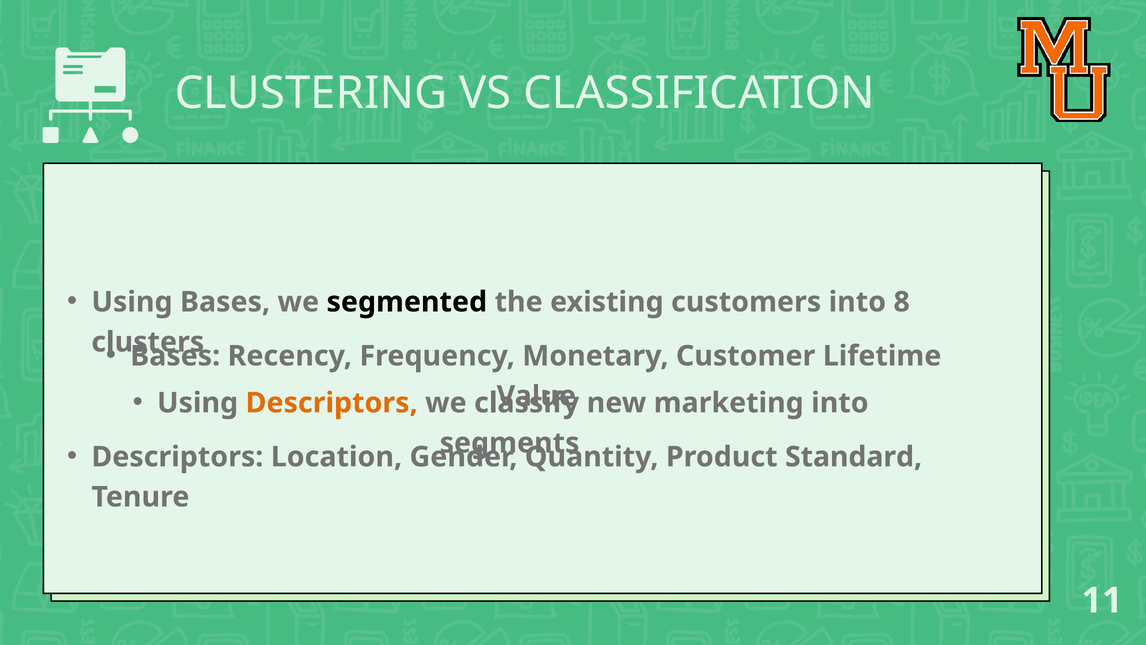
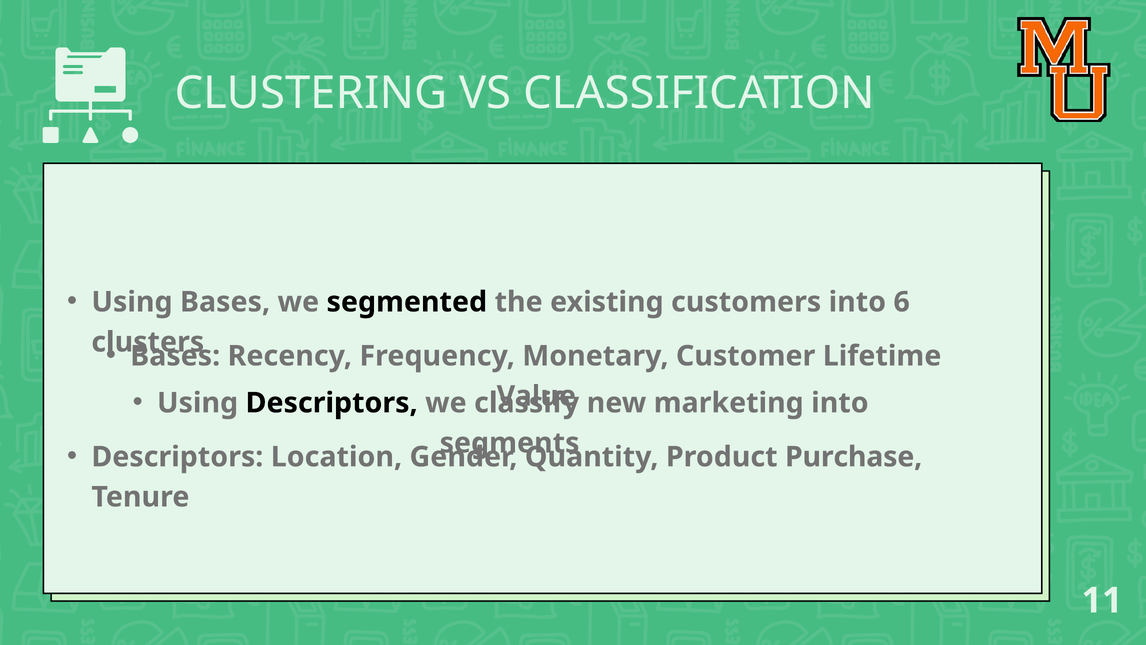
8: 8 -> 6
Descriptors at (332, 403) colour: orange -> black
Standard: Standard -> Purchase
